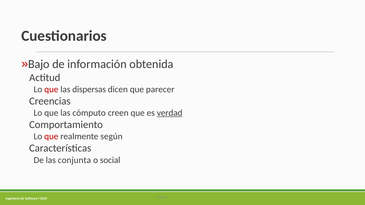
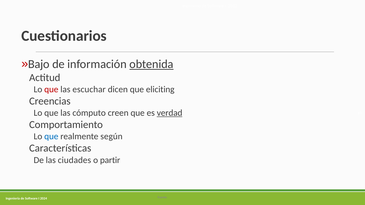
obtenida underline: none -> present
dispersas: dispersas -> escuchar
parecer: parecer -> eliciting
que at (51, 136) colour: red -> blue
conjunta: conjunta -> ciudades
social: social -> partir
